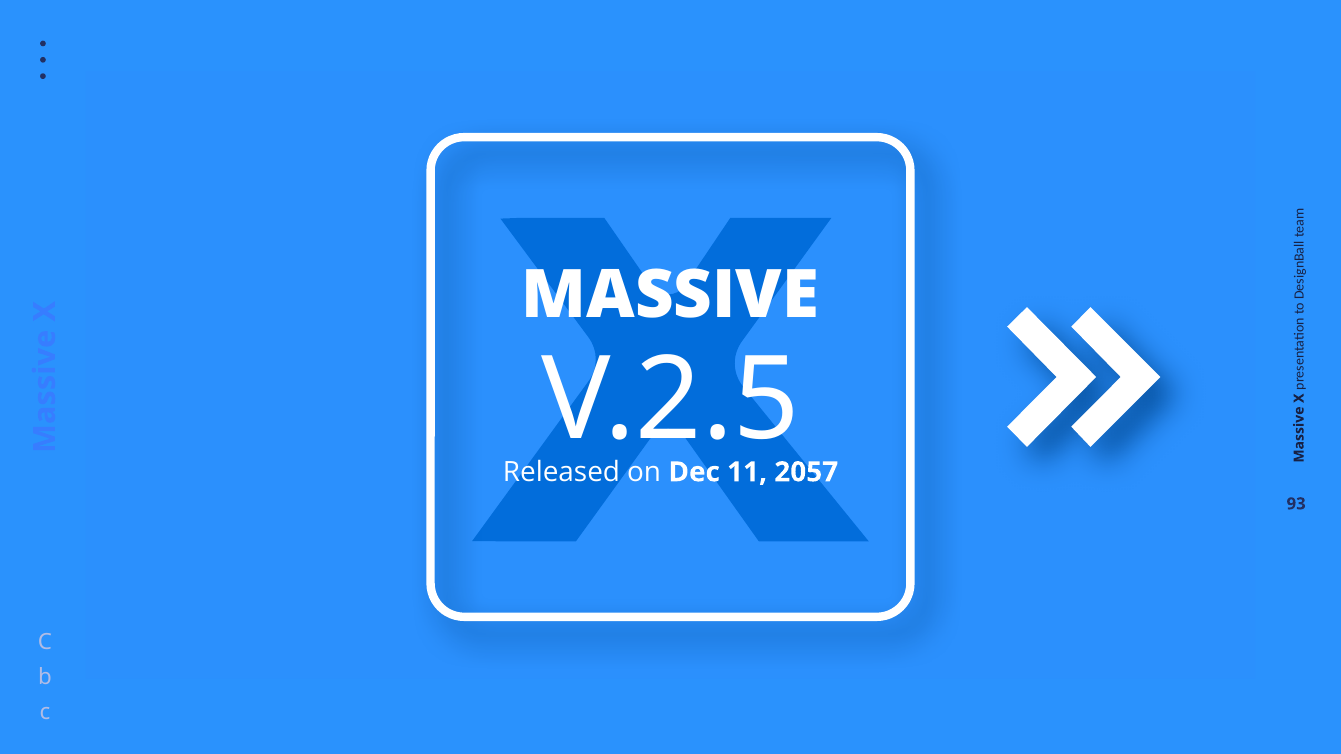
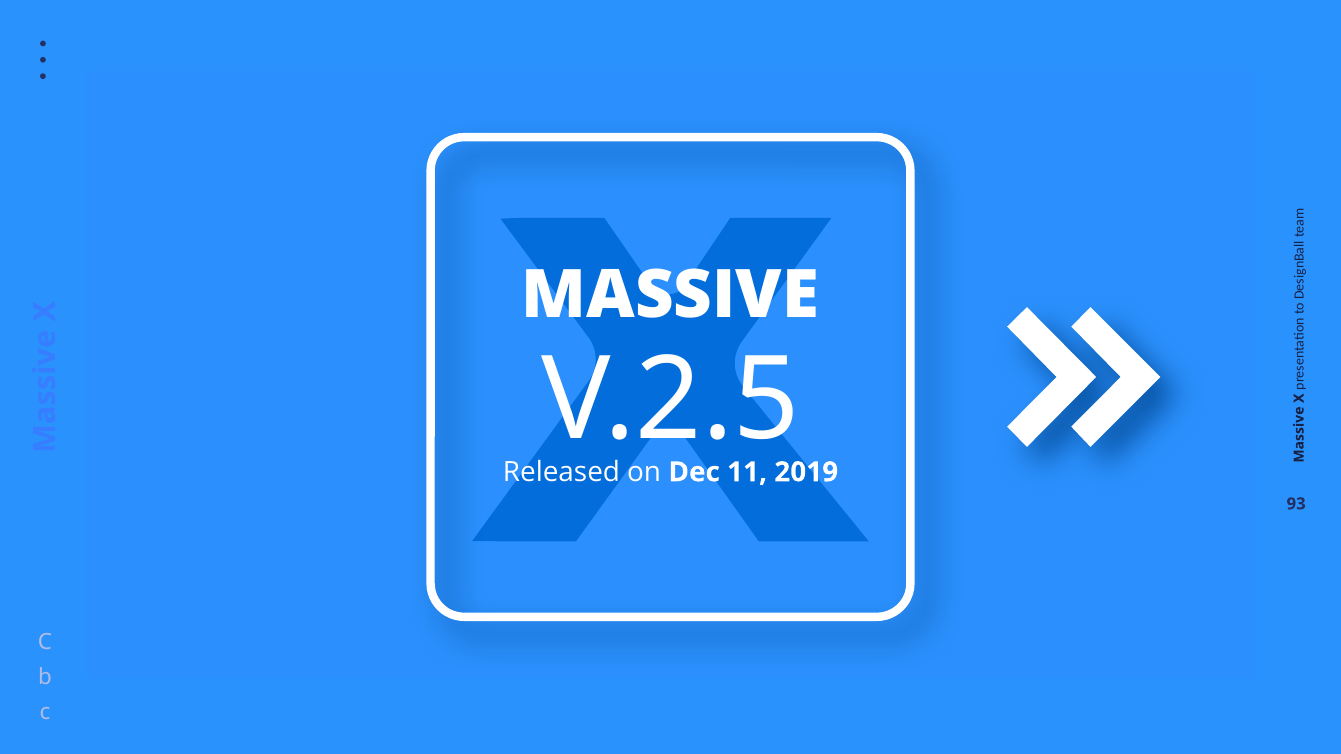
2057: 2057 -> 2019
